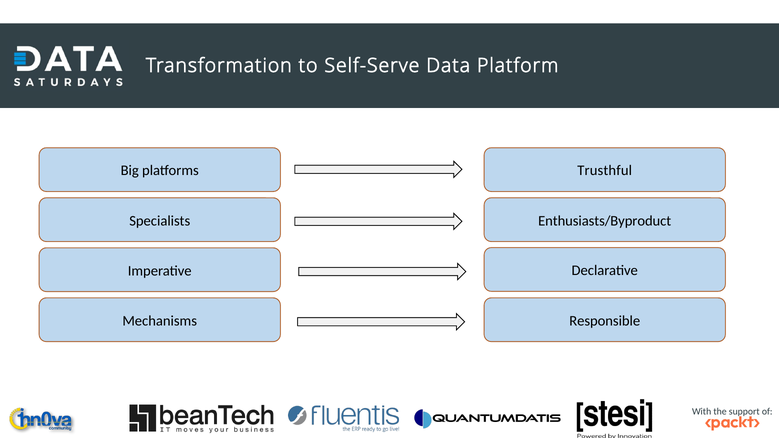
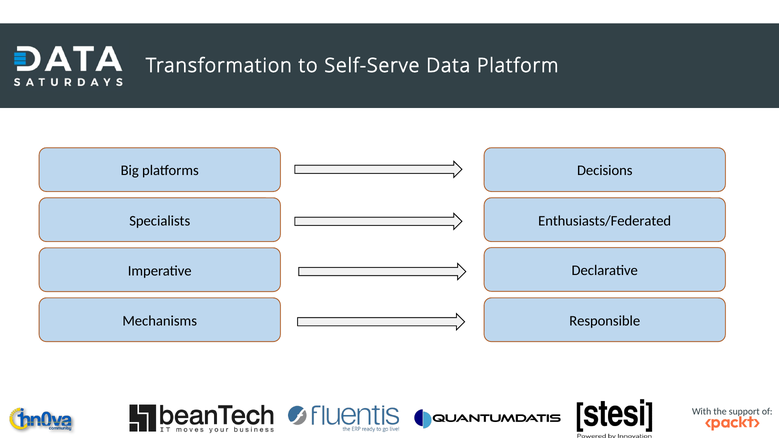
Trusthful: Trusthful -> Decisions
Enthusiasts/Byproduct: Enthusiasts/Byproduct -> Enthusiasts/Federated
